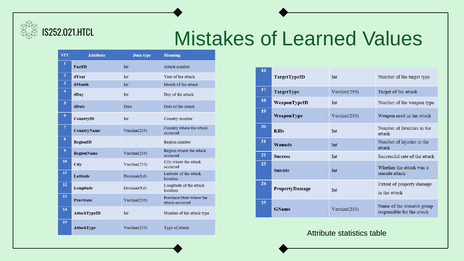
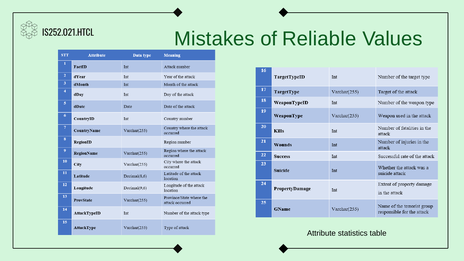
Learned: Learned -> Reliable
